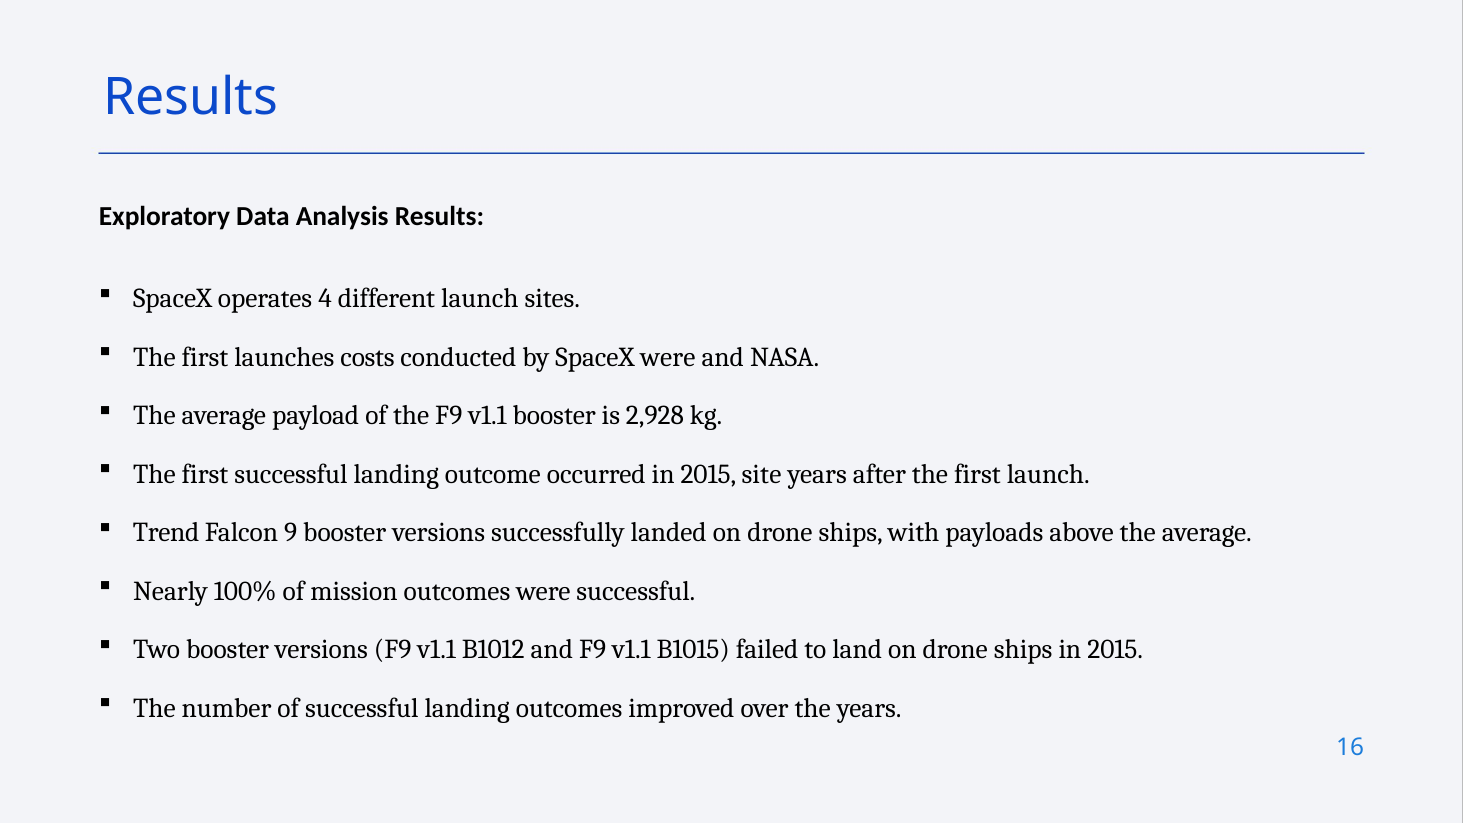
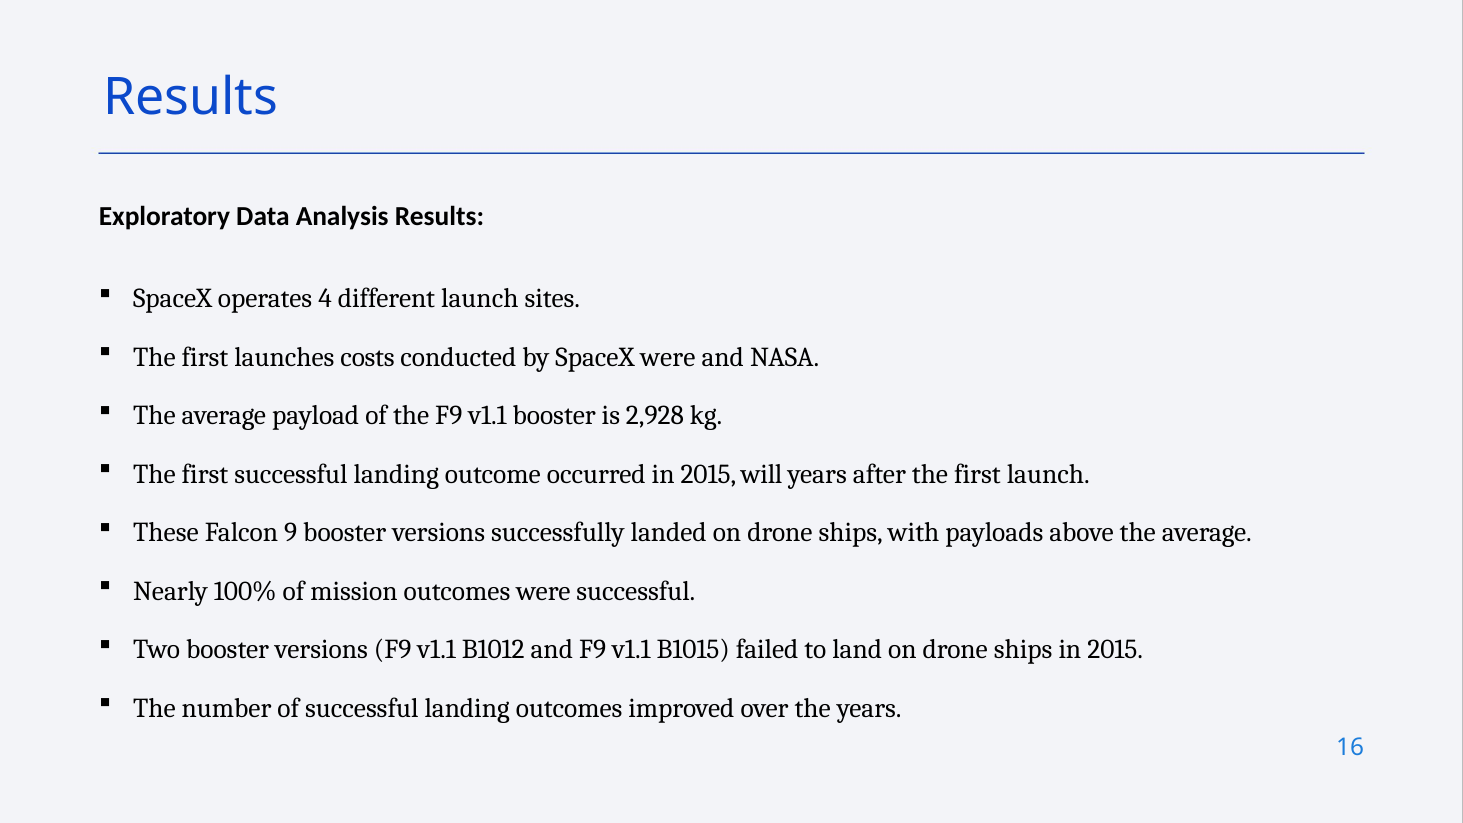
site: site -> will
Trend: Trend -> These
